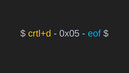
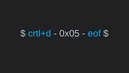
crtl+d colour: yellow -> light blue
